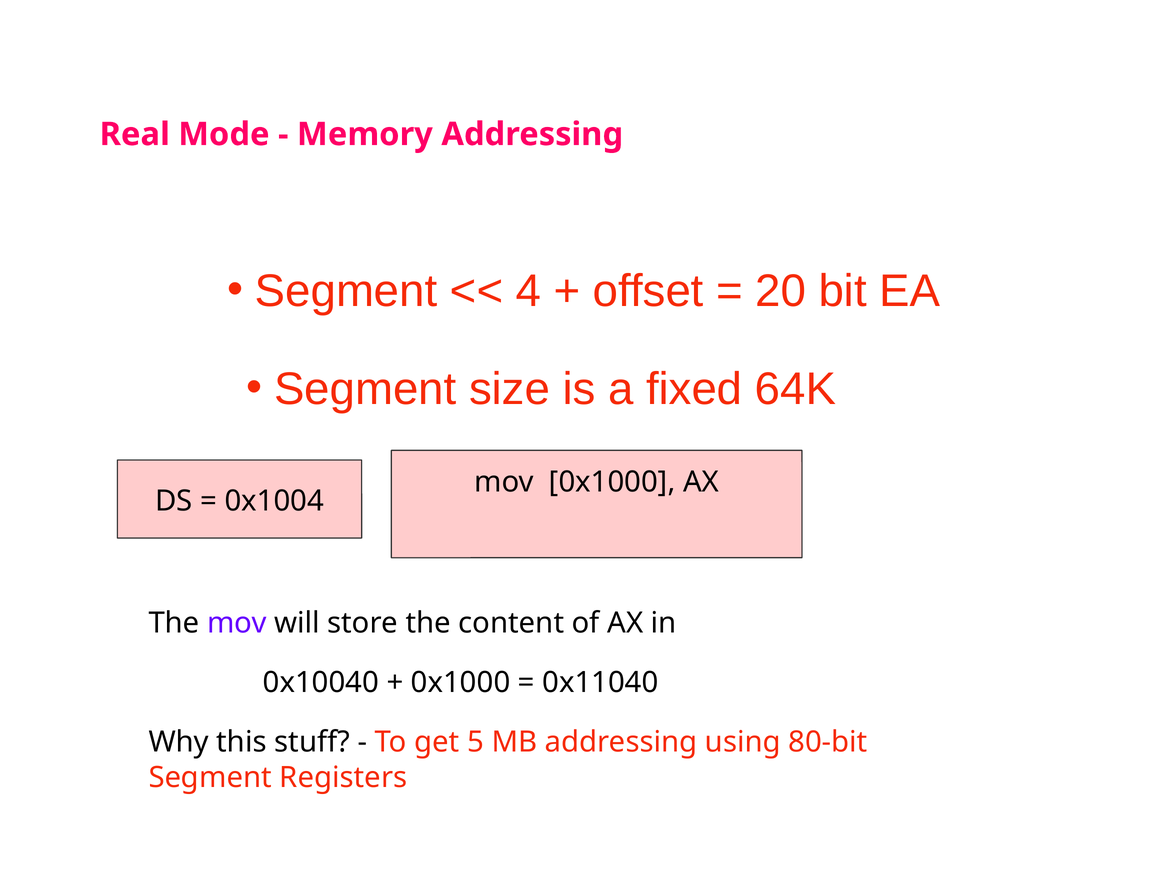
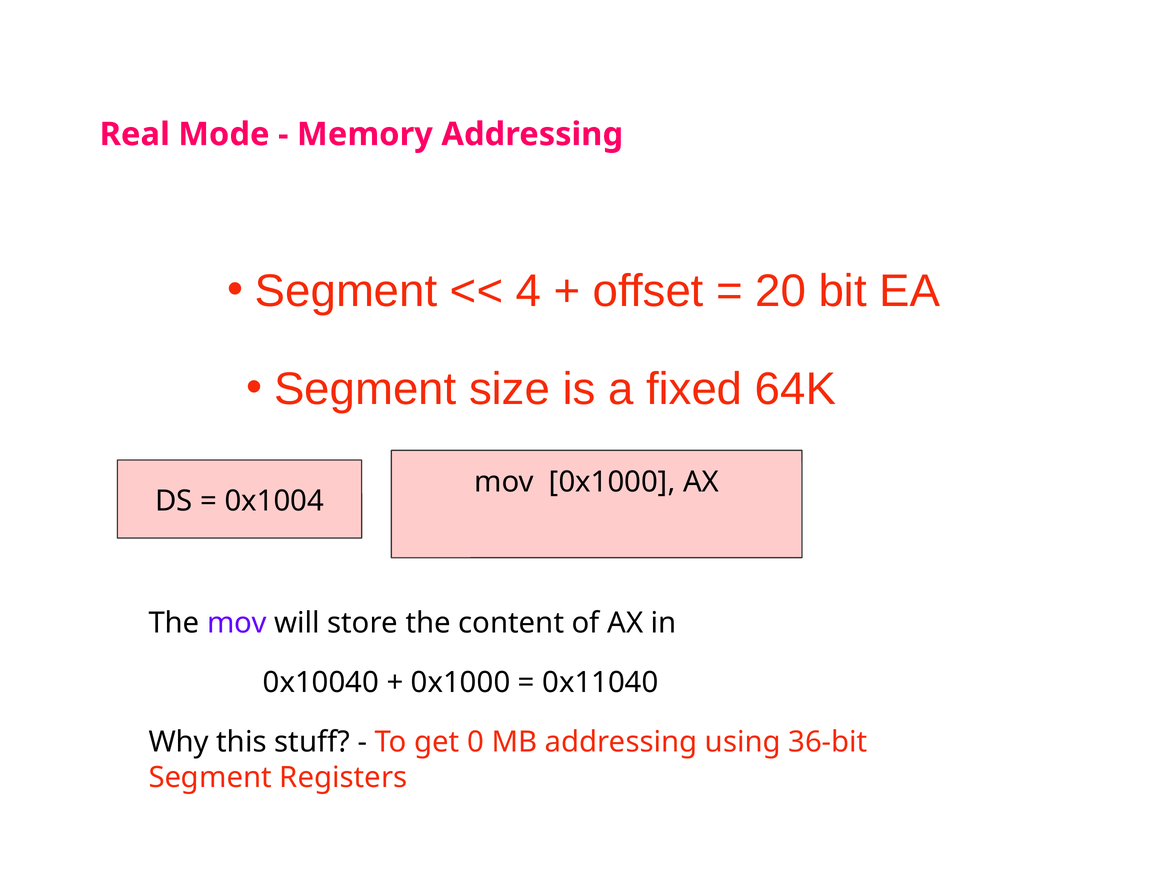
5: 5 -> 0
80-bit: 80-bit -> 36-bit
